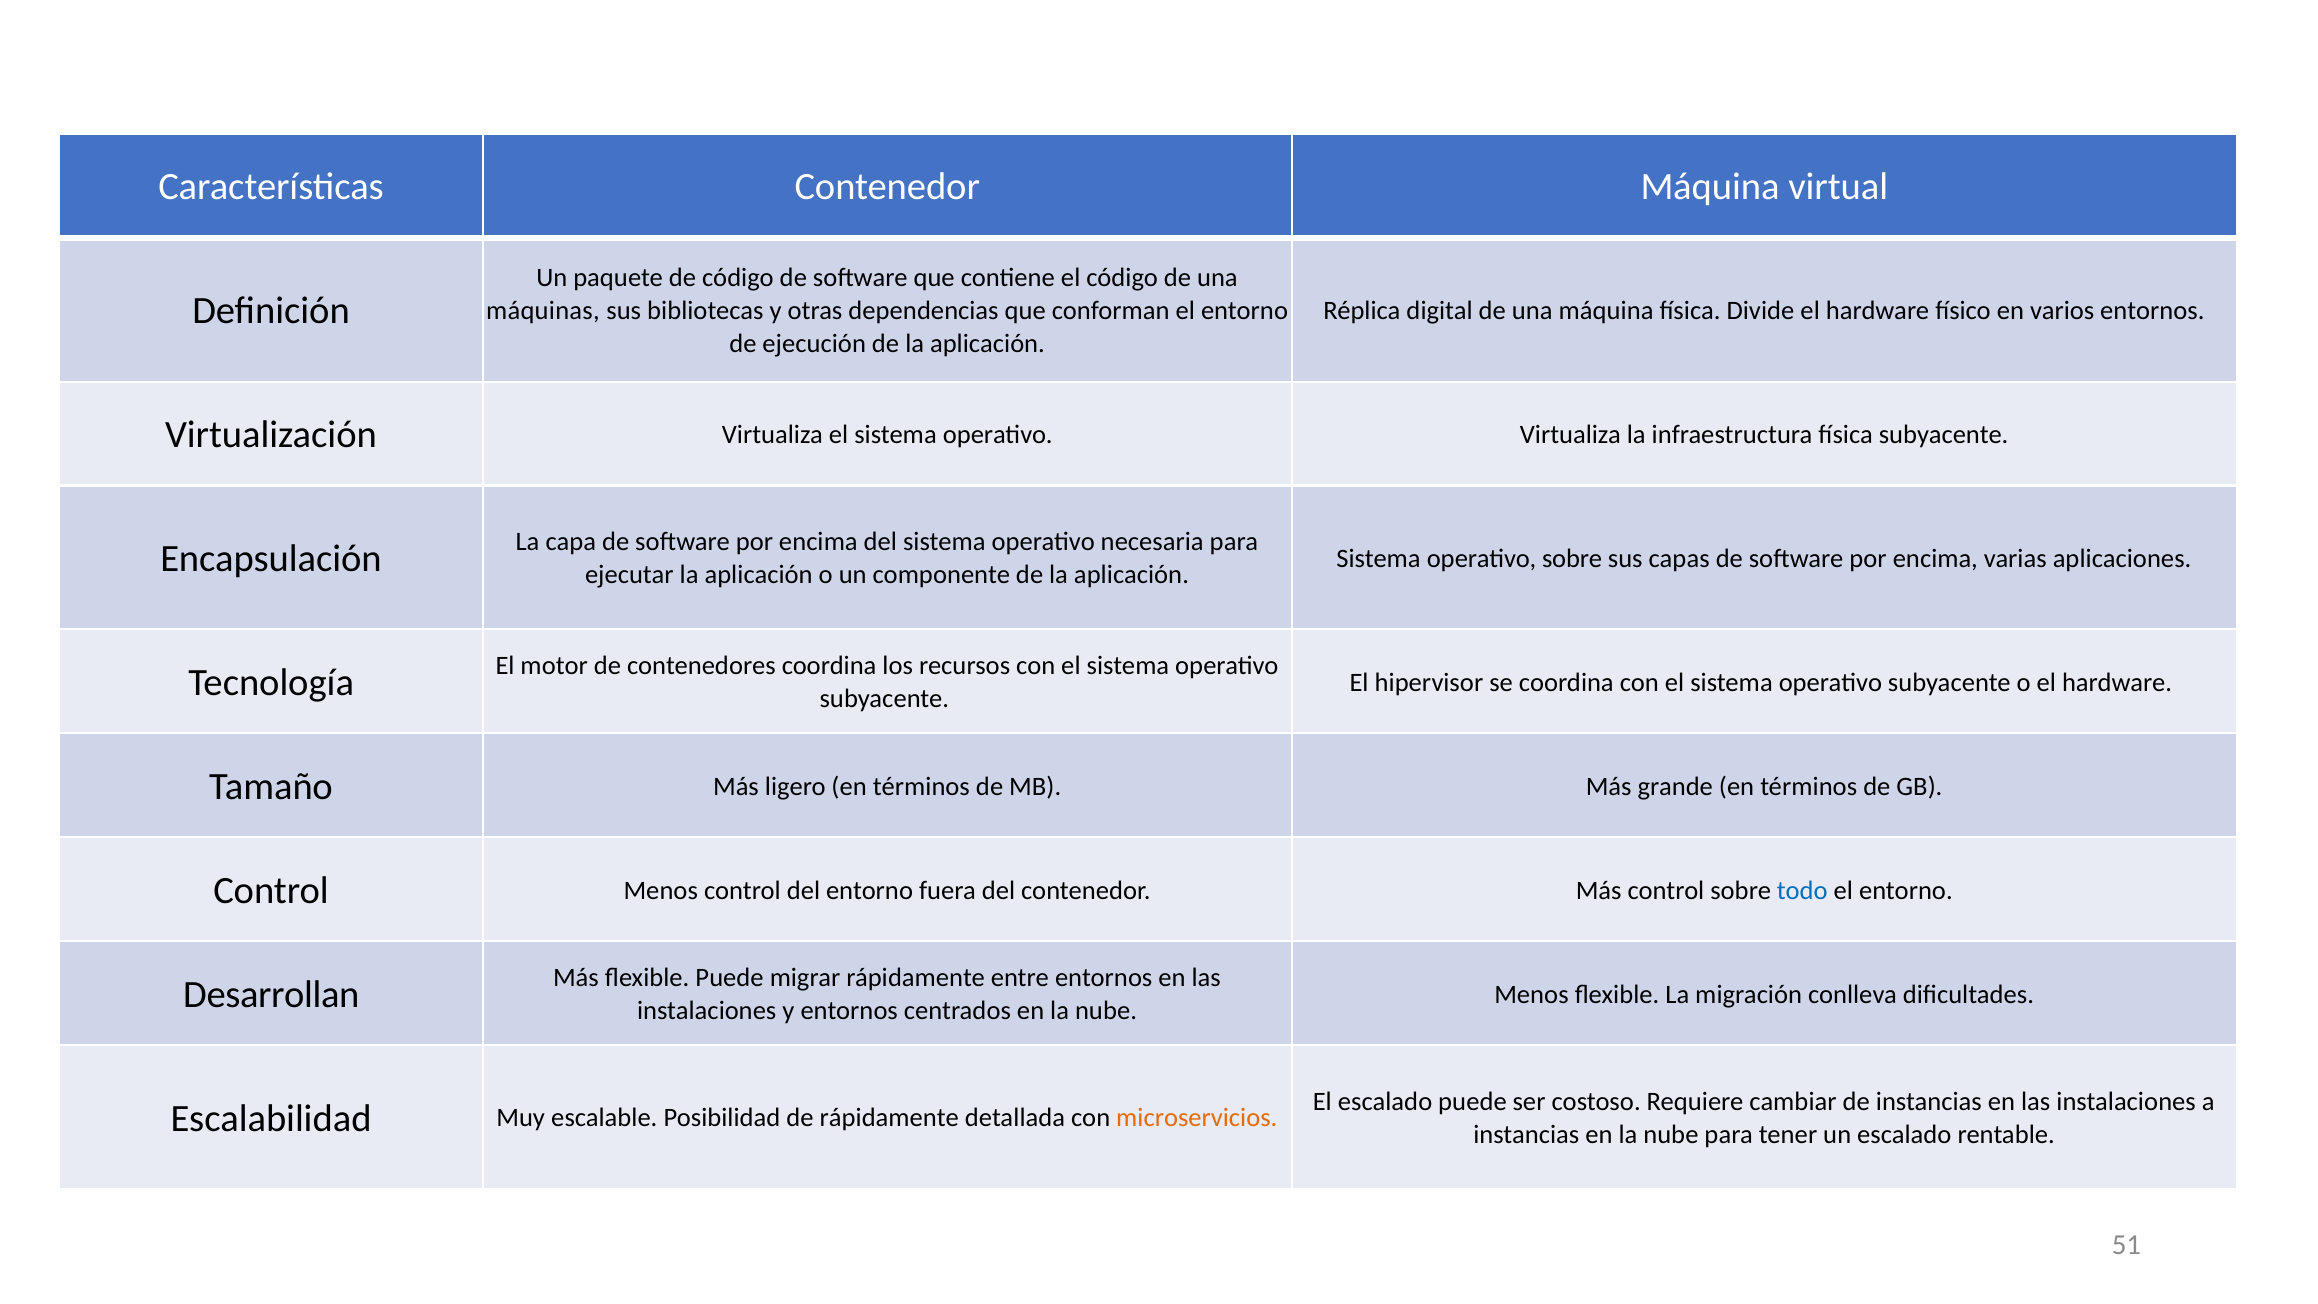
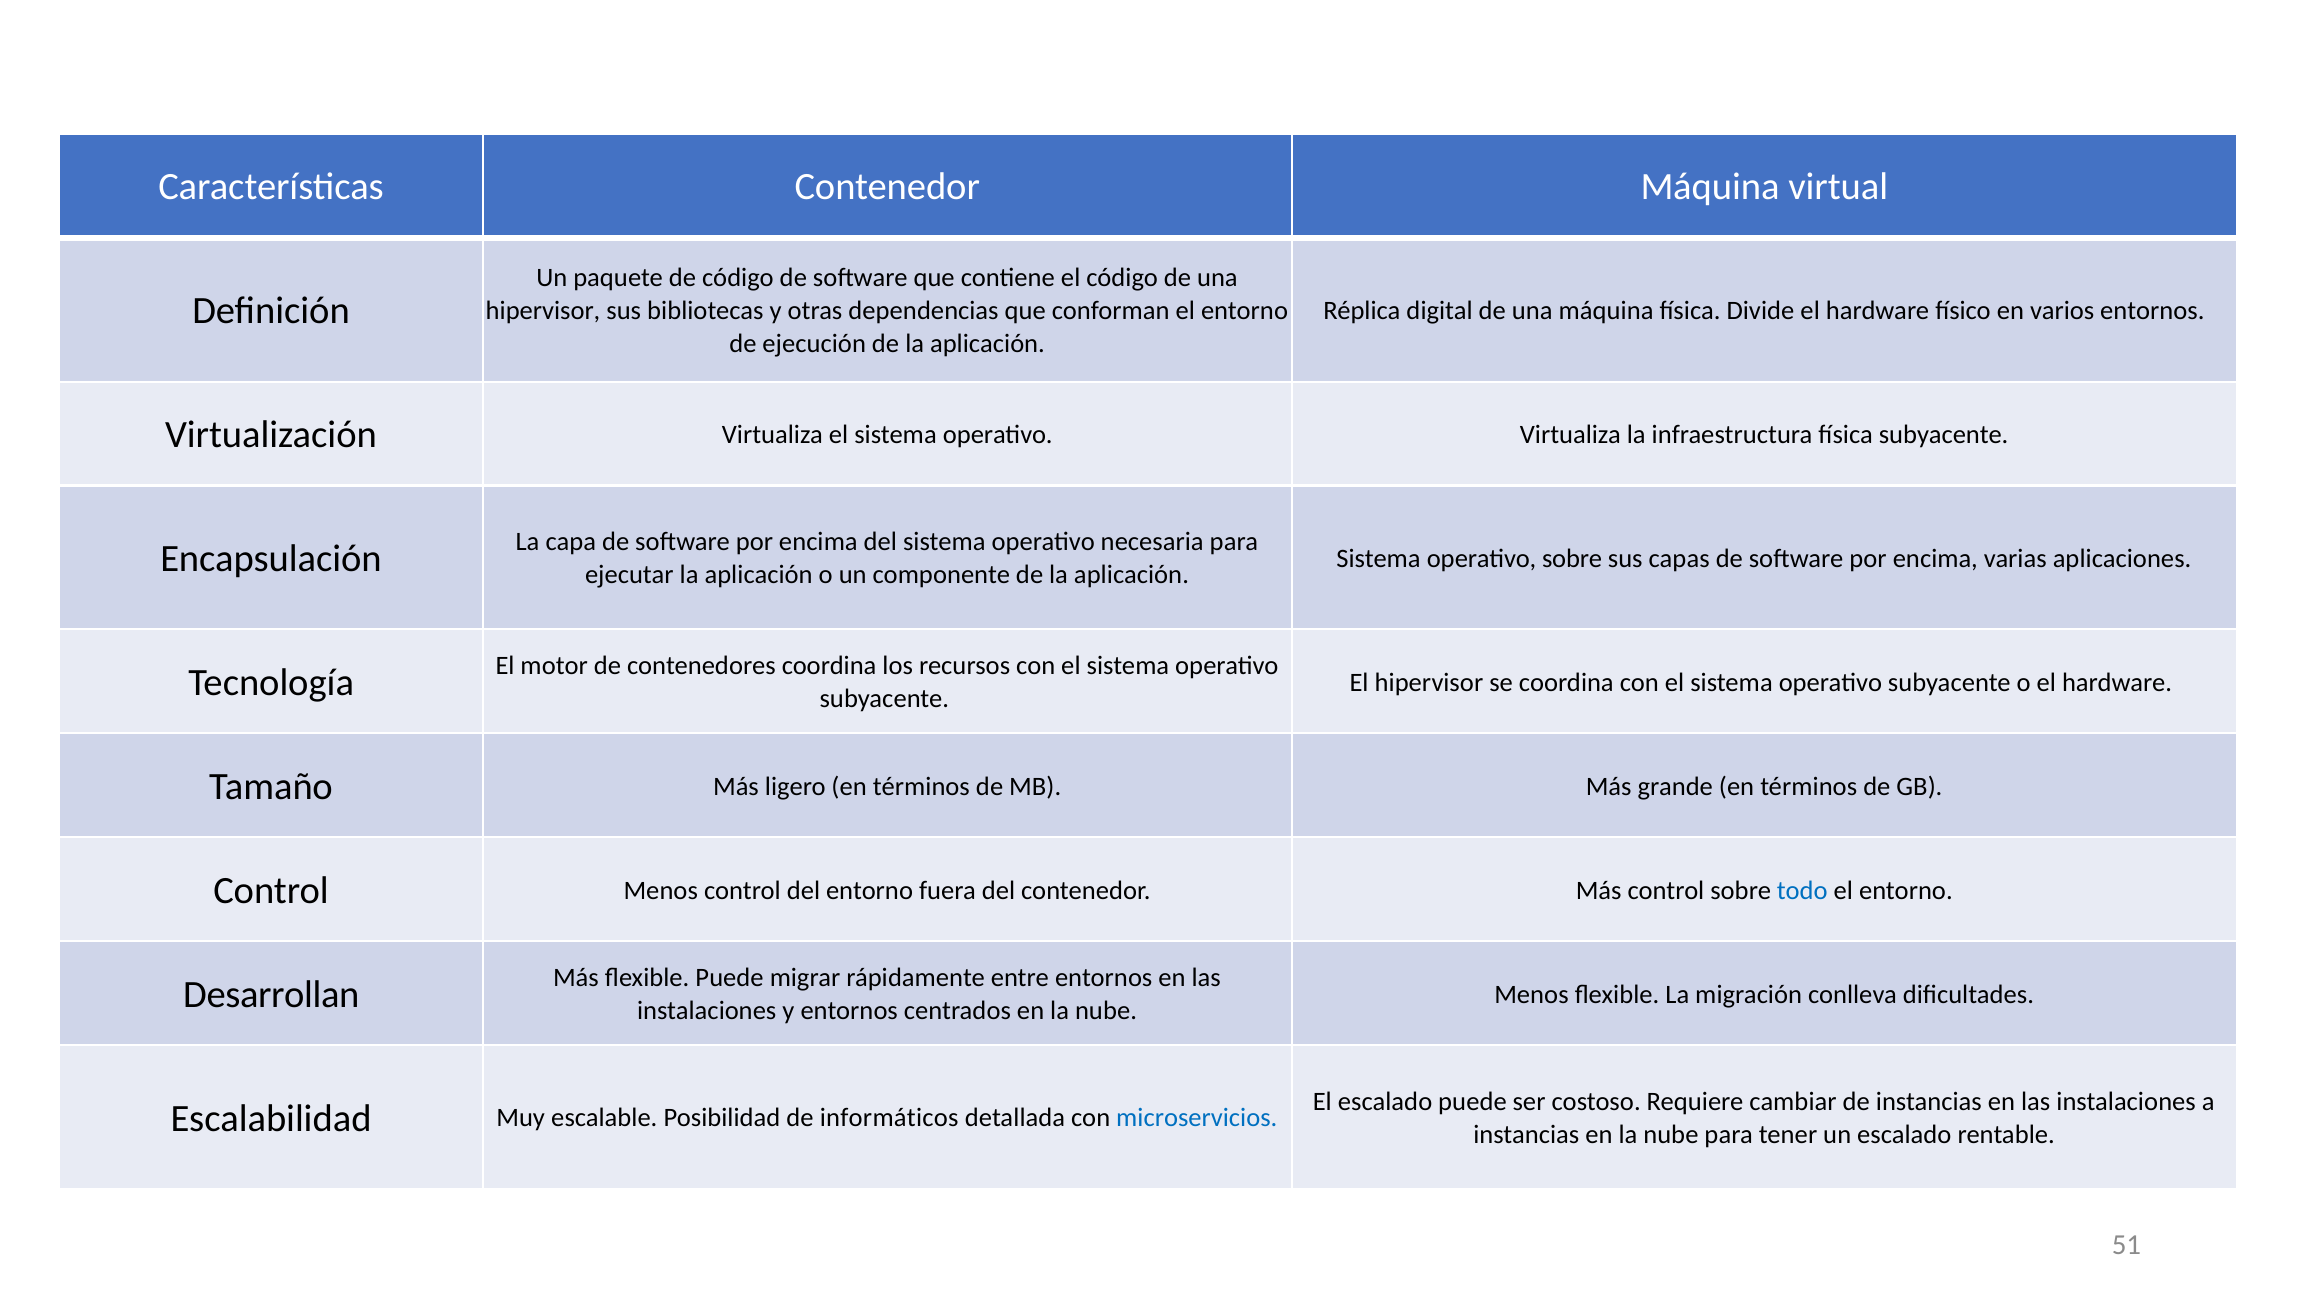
máquinas at (543, 311): máquinas -> hipervisor
de rápidamente: rápidamente -> informáticos
microservicios colour: orange -> blue
